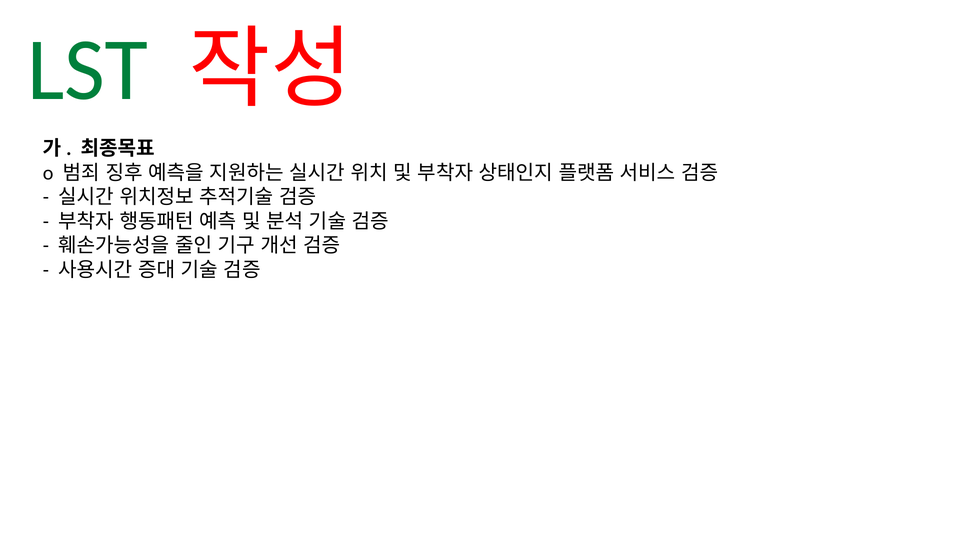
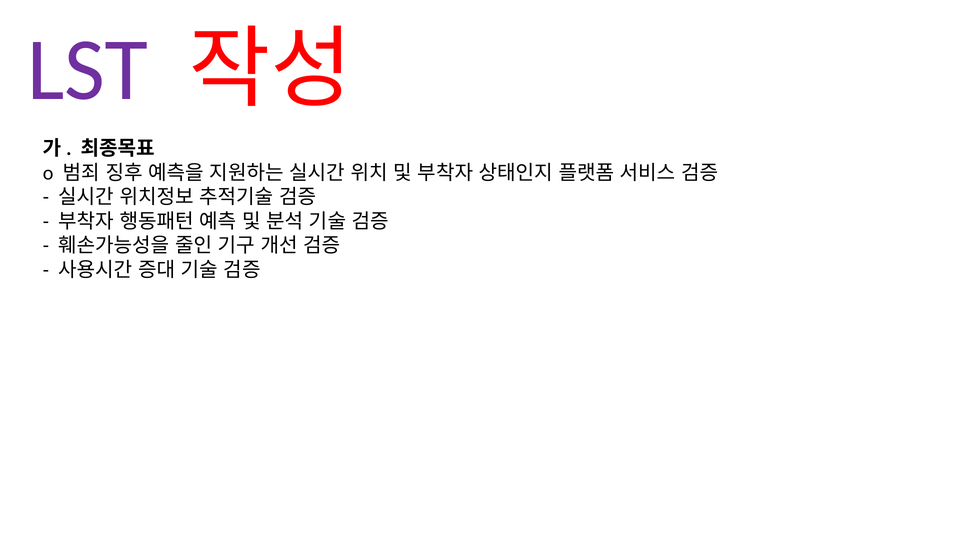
LST colour: green -> purple
